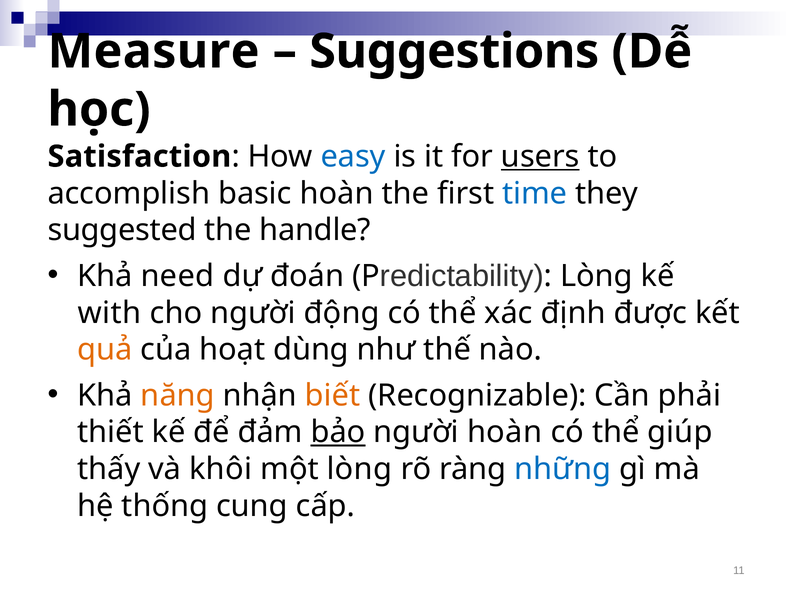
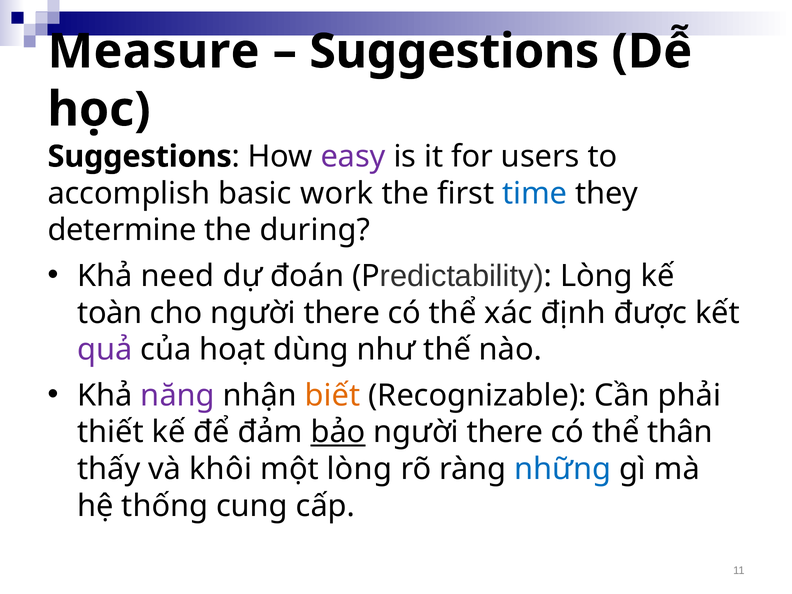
Satisfaction at (139, 157): Satisfaction -> Suggestions
easy colour: blue -> purple
users underline: present -> none
basic hoàn: hoàn -> work
suggested: suggested -> determine
handle: handle -> during
with: with -> toàn
cho người động: động -> there
quả colour: orange -> purple
năng colour: orange -> purple
hoàn at (505, 432): hoàn -> there
giúp: giúp -> thân
